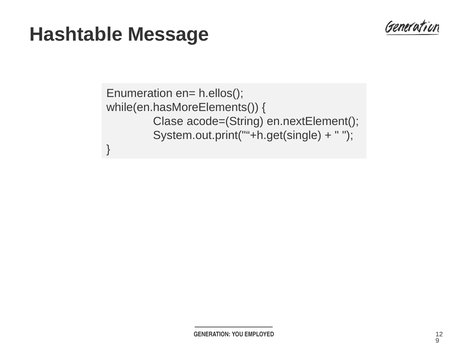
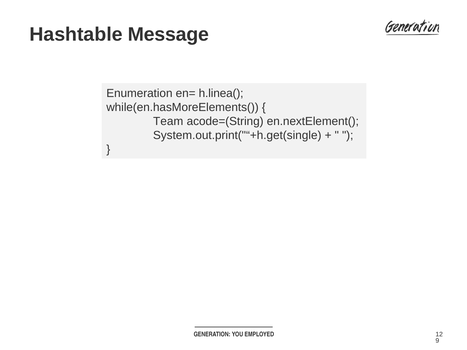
h.ellos(: h.ellos( -> h.linea(
Clase: Clase -> Team
